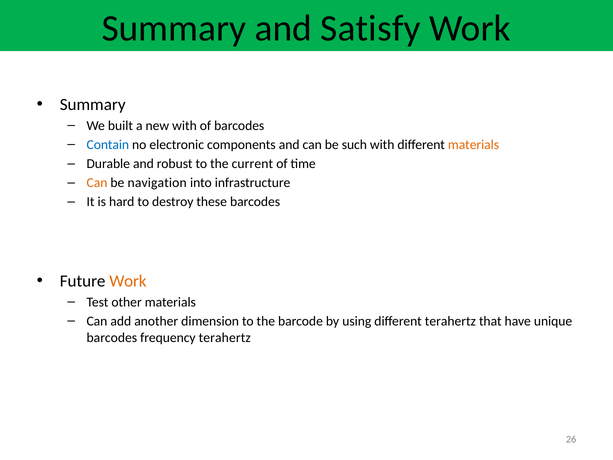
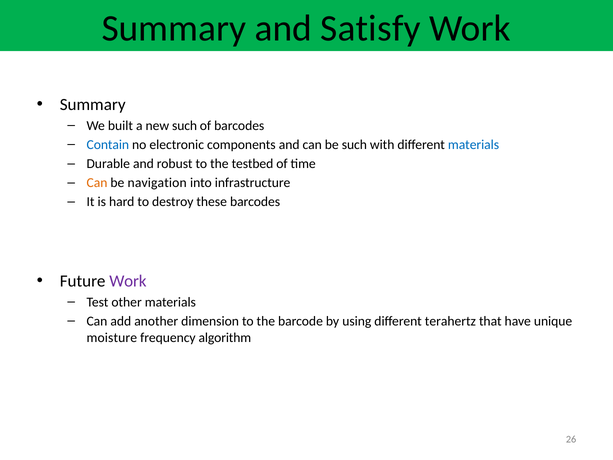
new with: with -> such
materials at (474, 145) colour: orange -> blue
current: current -> testbed
Work at (128, 281) colour: orange -> purple
barcodes at (112, 337): barcodes -> moisture
frequency terahertz: terahertz -> algorithm
